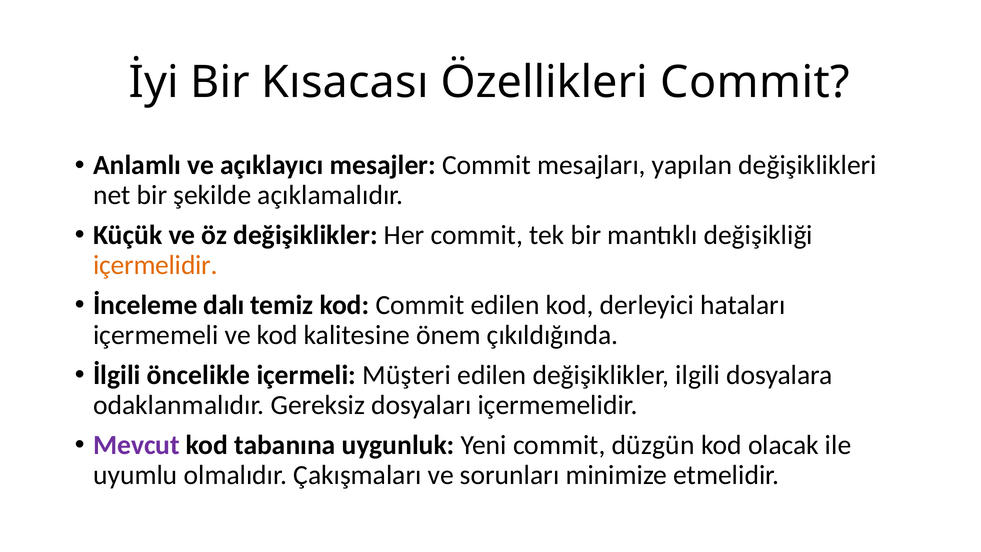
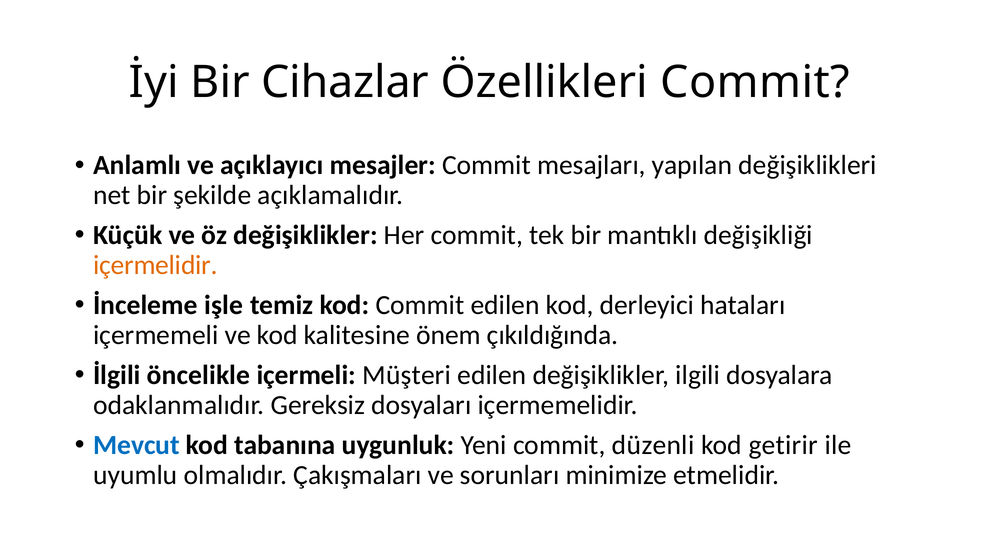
Kısacası: Kısacası -> Cihazlar
dalı: dalı -> işle
Mevcut colour: purple -> blue
düzgün: düzgün -> düzenli
olacak: olacak -> getirir
